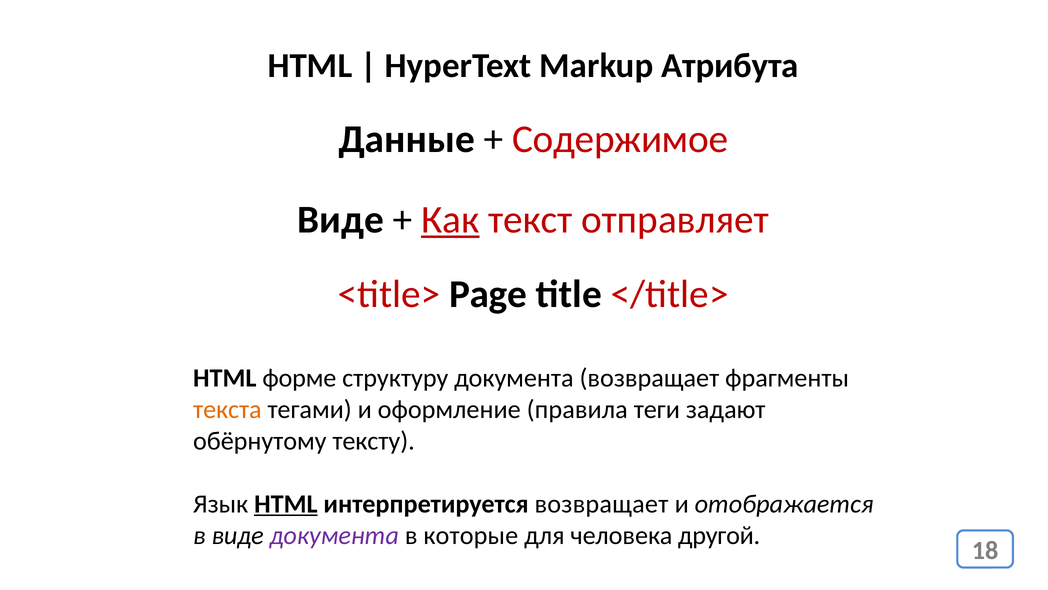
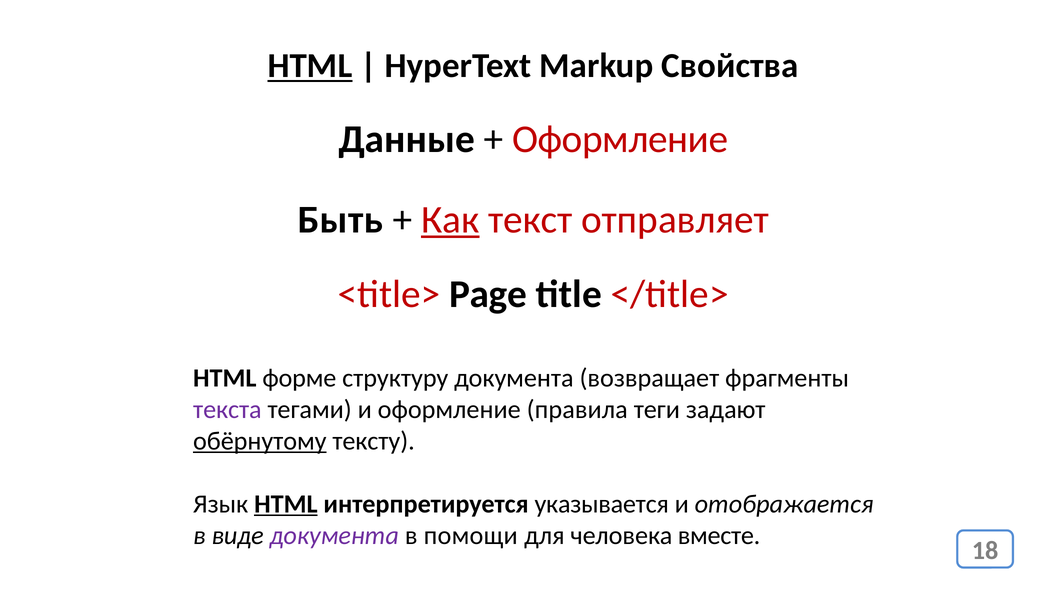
HTML at (310, 66) underline: none -> present
Атрибута: Атрибута -> Свойства
Содержимое at (620, 139): Содержимое -> Оформление
Виде at (341, 220): Виде -> Быть
текста colour: orange -> purple
обёрнутому underline: none -> present
интерпретируется возвращает: возвращает -> указывается
которые: которые -> помощи
другой: другой -> вместе
